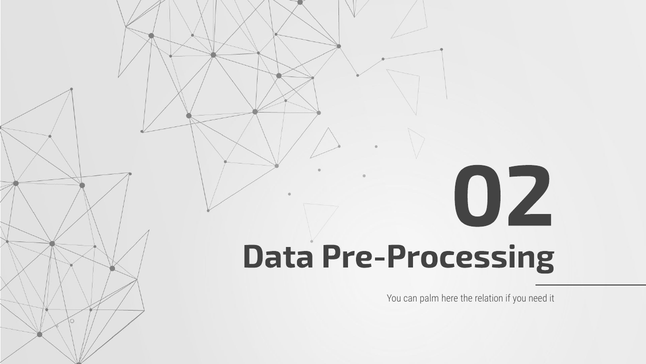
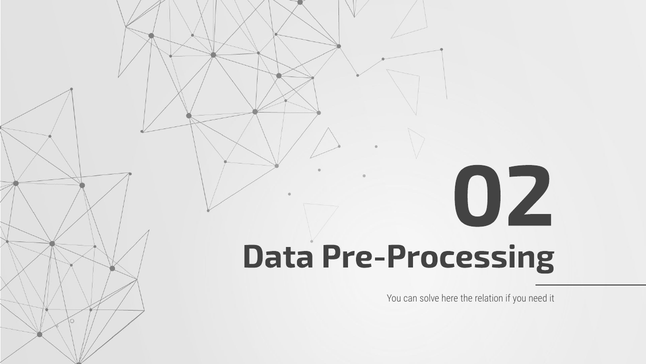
palm: palm -> solve
